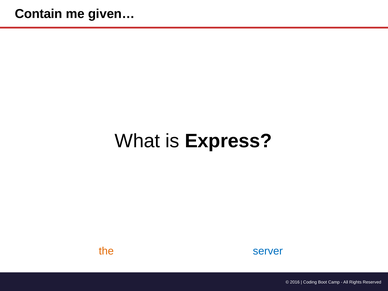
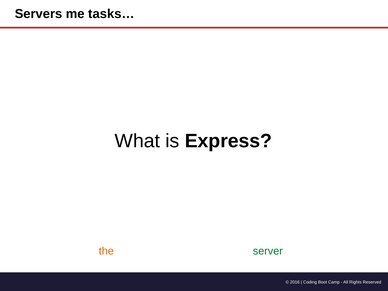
Contain: Contain -> Servers
given…: given… -> tasks…
server at (268, 251) colour: blue -> green
